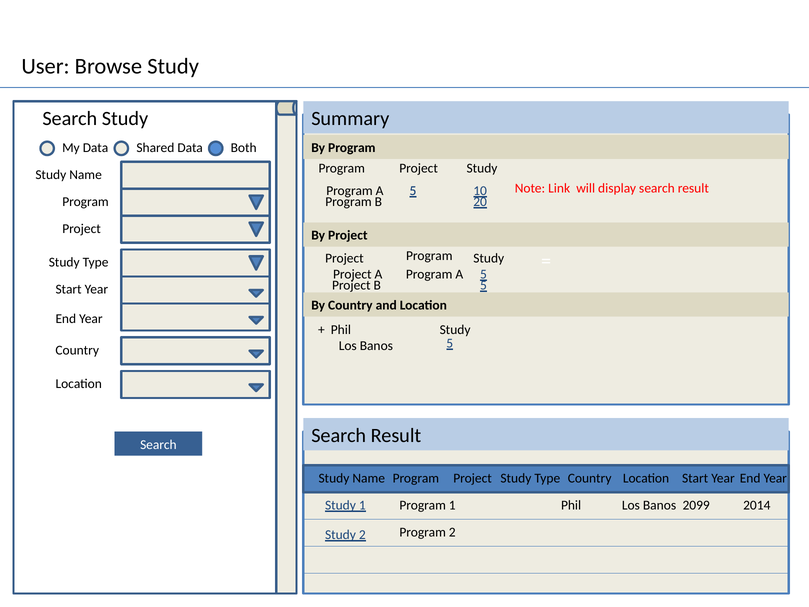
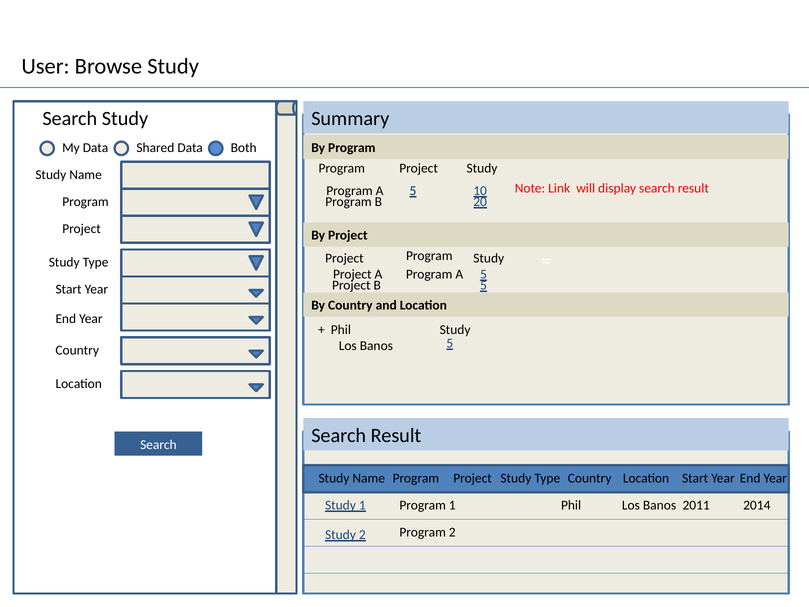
2099: 2099 -> 2011
